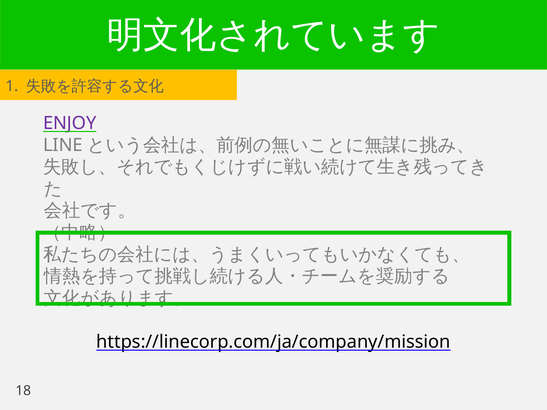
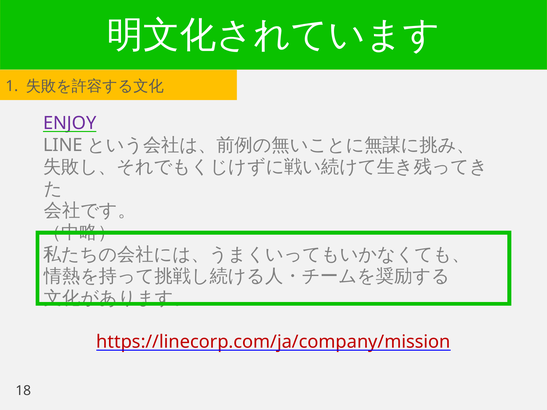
https://linecorp.com/ja/company/mission colour: black -> red
